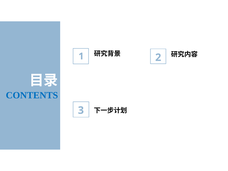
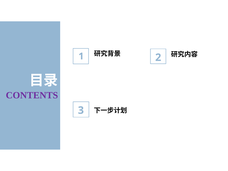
CONTENTS colour: blue -> purple
